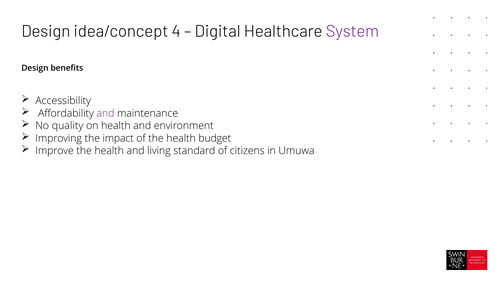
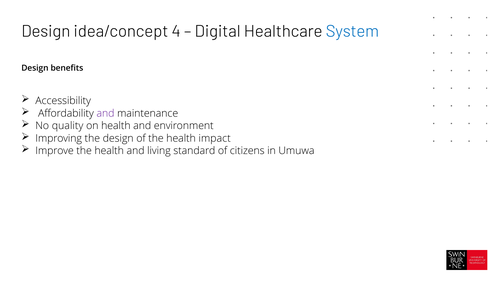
System colour: purple -> blue
the impact: impact -> design
budget: budget -> impact
